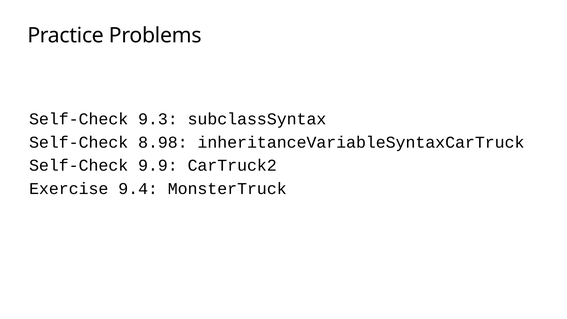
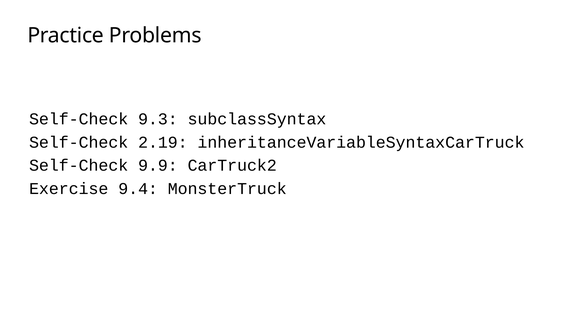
8.98: 8.98 -> 2.19
